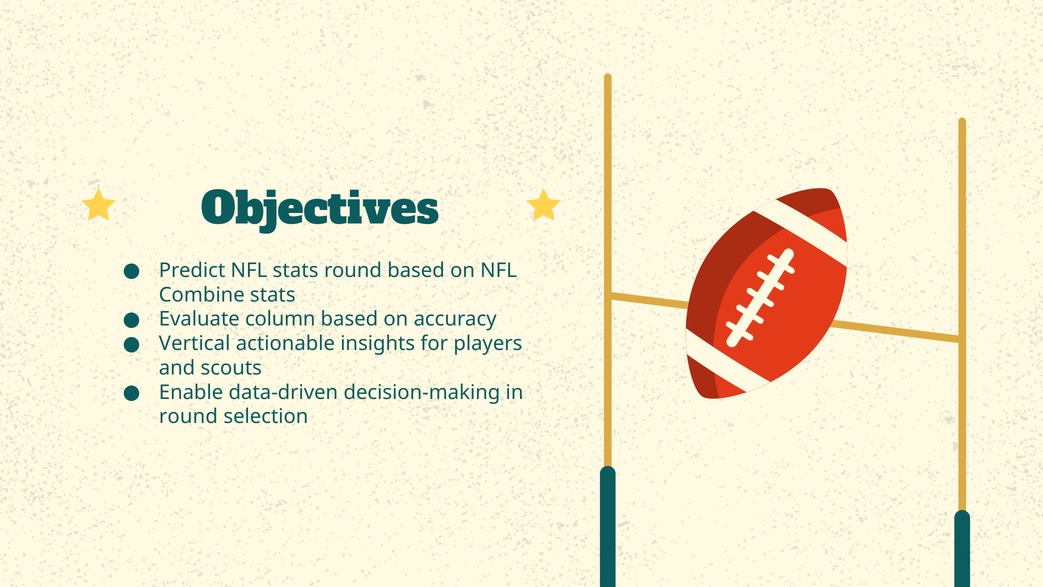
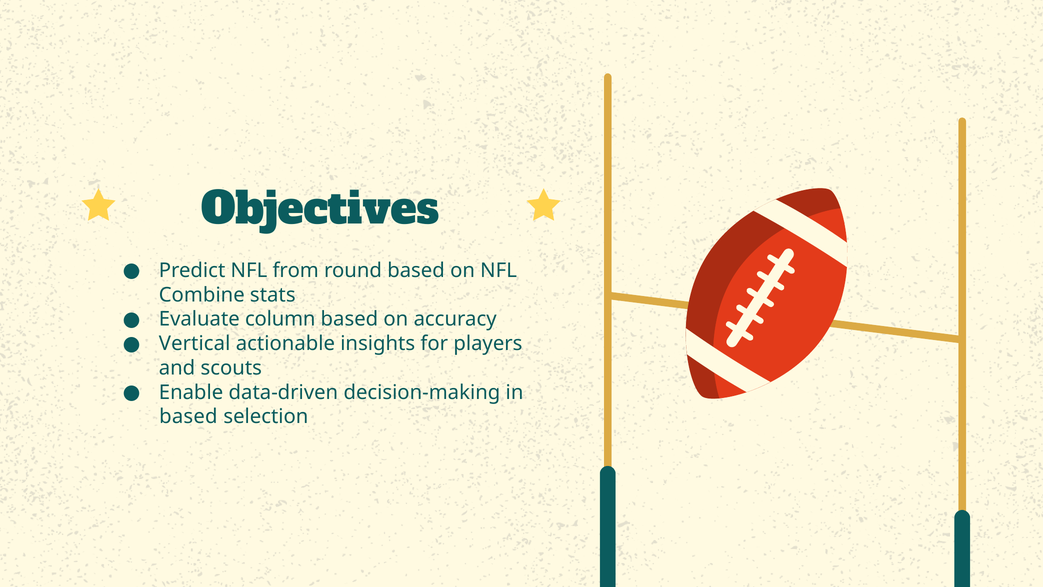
NFL stats: stats -> from
round at (188, 417): round -> based
